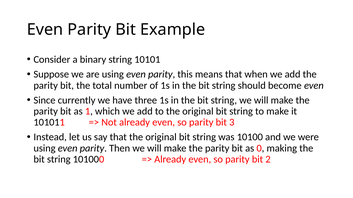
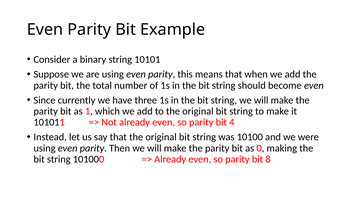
3: 3 -> 4
2: 2 -> 8
